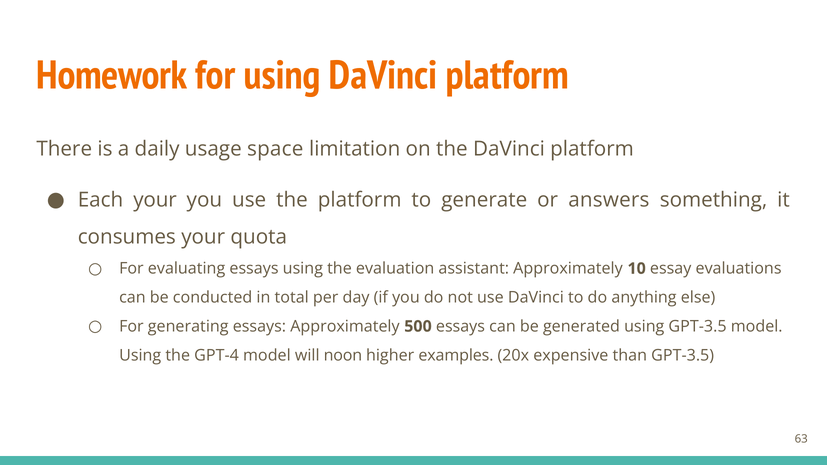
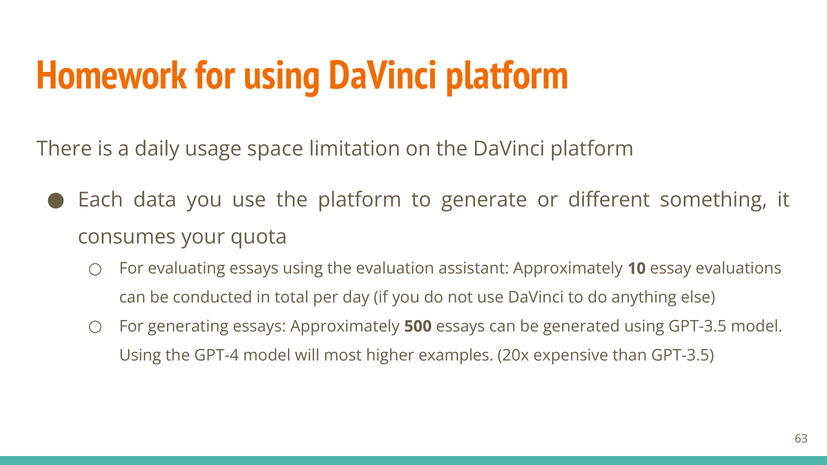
Each your: your -> data
answers: answers -> different
noon: noon -> most
